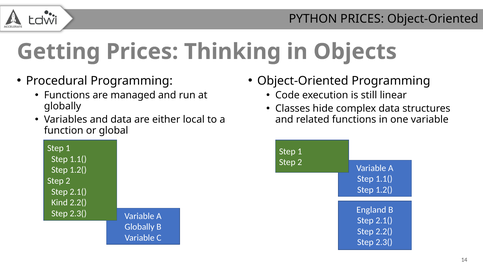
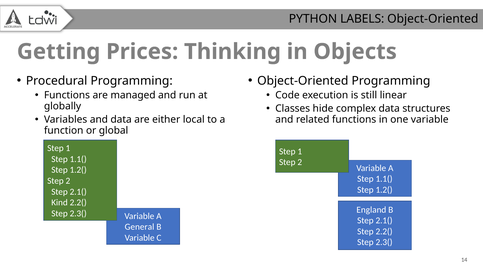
PYTHON PRICES: PRICES -> LABELS
Globally at (140, 227): Globally -> General
